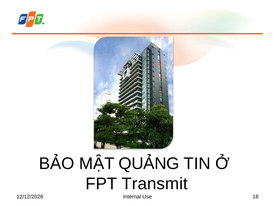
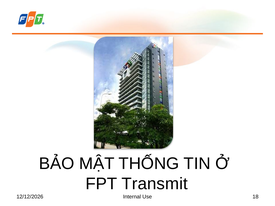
QUẢNG: QUẢNG -> THỐNG
